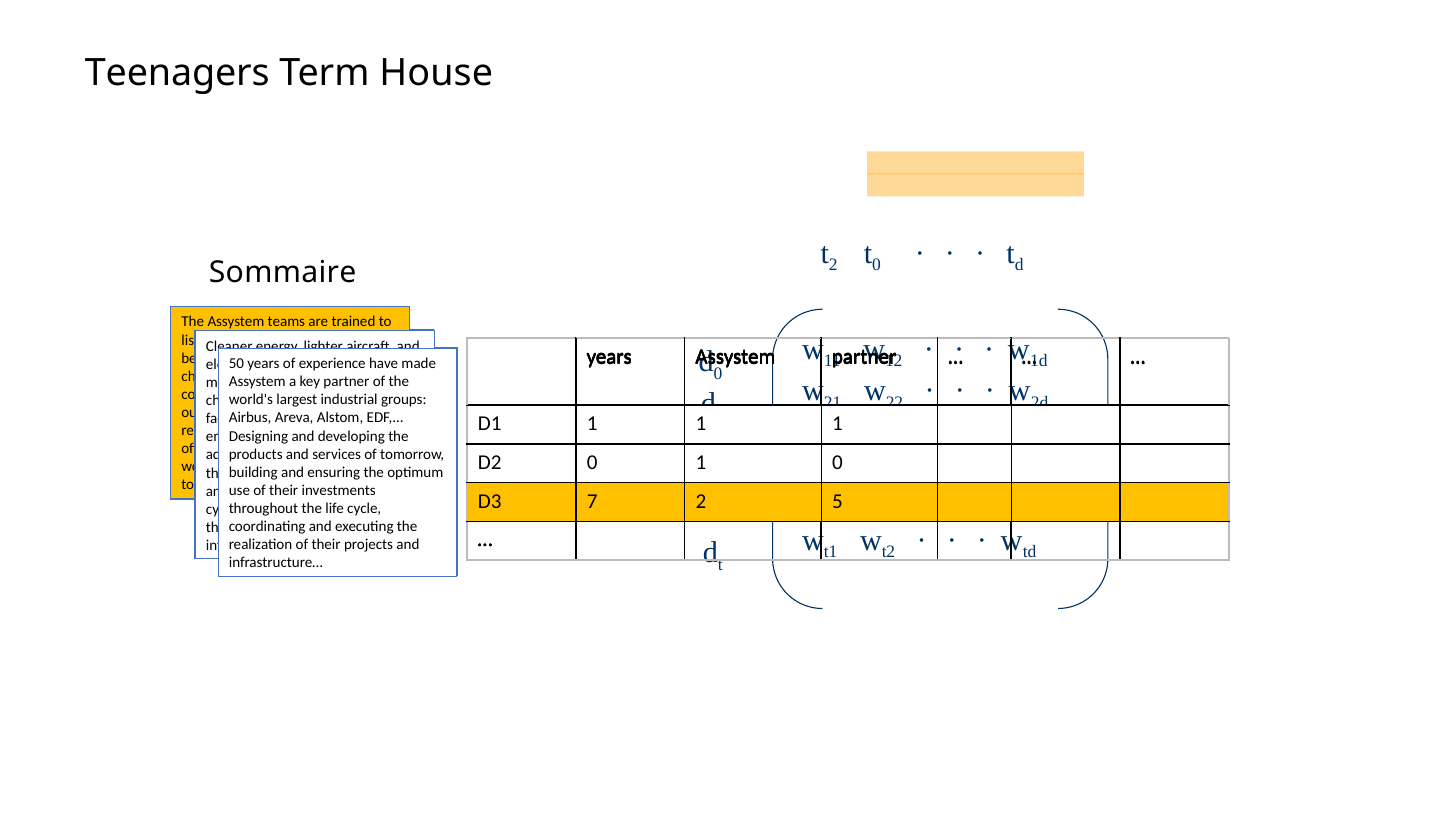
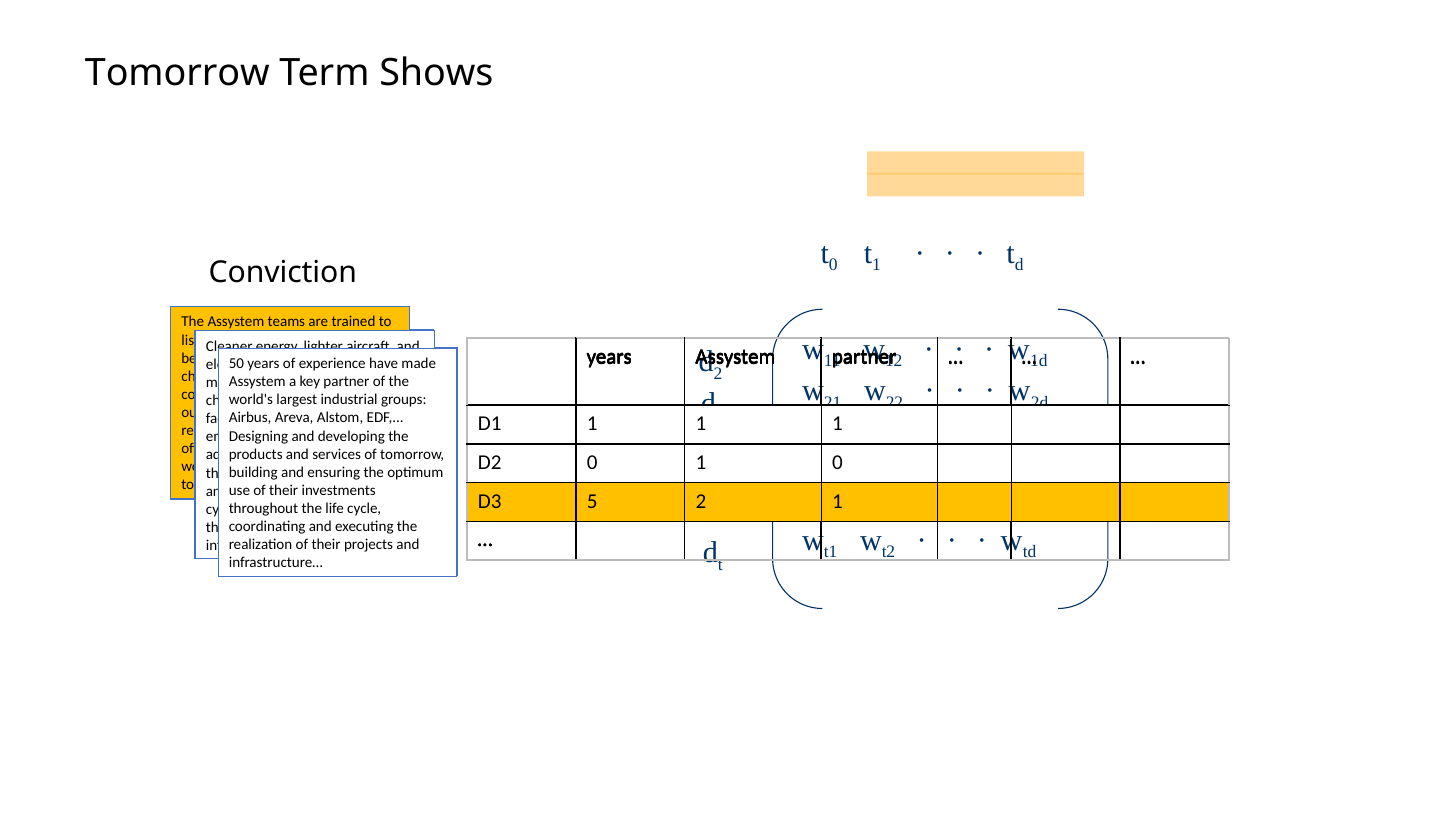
Teenagers at (177, 73): Teenagers -> Tomorrow
House: House -> Shows
2 at (833, 265): 2 -> 0
0 at (877, 265): 0 -> 1
Sommaire at (283, 272): Sommaire -> Conviction
0 at (718, 374): 0 -> 2
7: 7 -> 5
2 5: 5 -> 1
